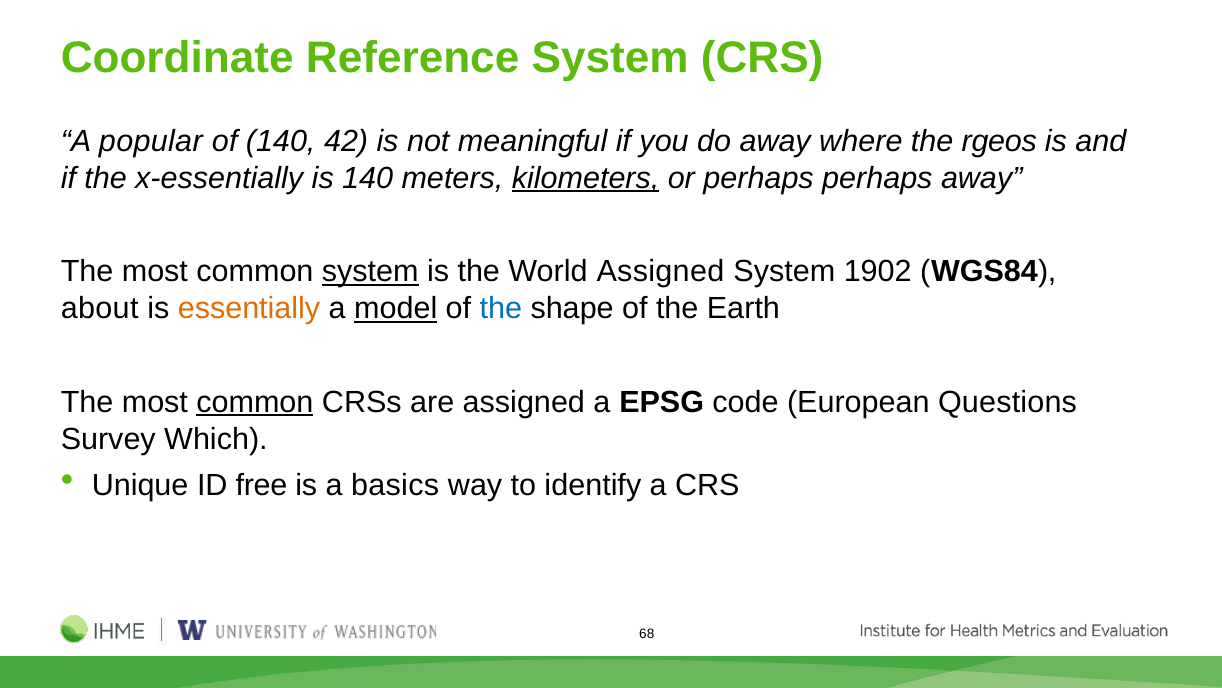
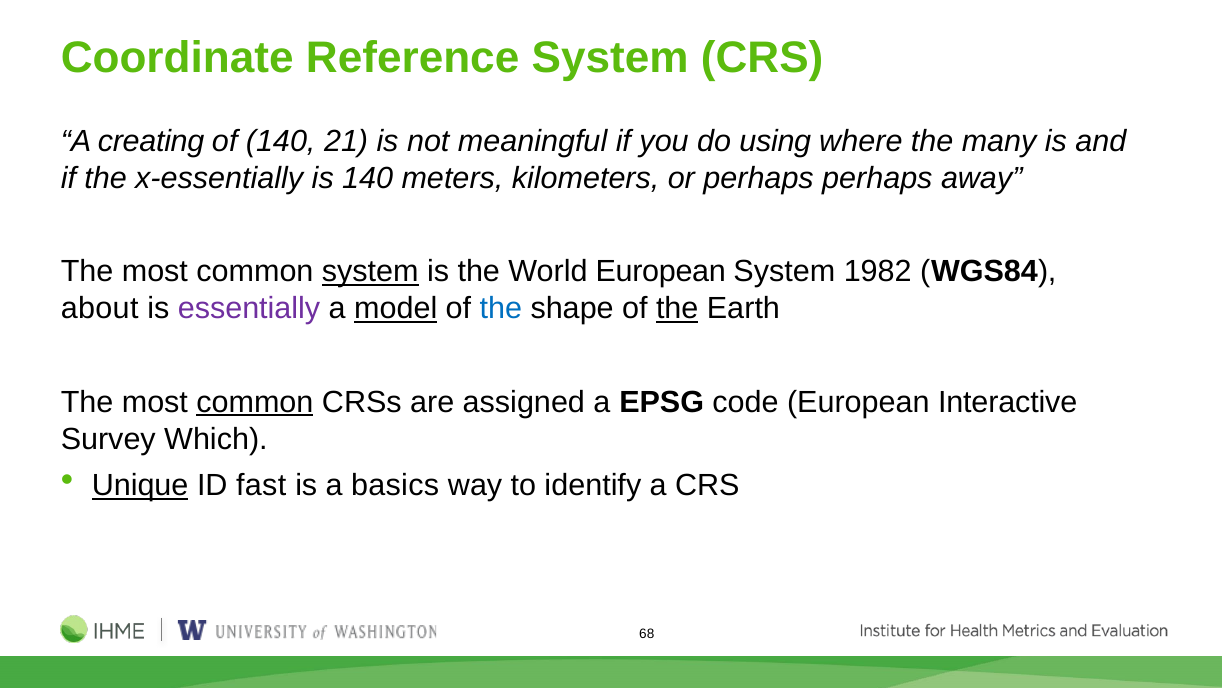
popular: popular -> creating
42: 42 -> 21
do away: away -> using
rgeos: rgeos -> many
kilometers underline: present -> none
World Assigned: Assigned -> European
1902: 1902 -> 1982
essentially colour: orange -> purple
the at (677, 308) underline: none -> present
Questions: Questions -> Interactive
Unique underline: none -> present
free: free -> fast
